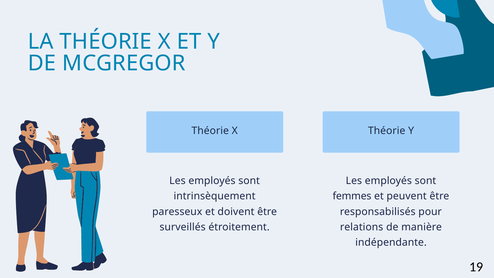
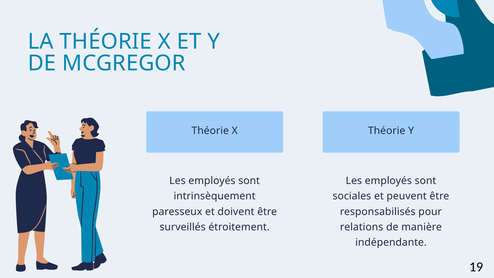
femmes: femmes -> sociales
